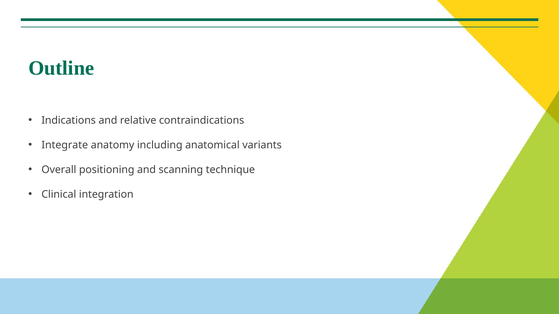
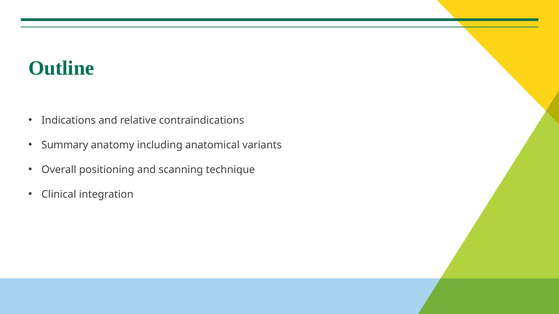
Integrate: Integrate -> Summary
